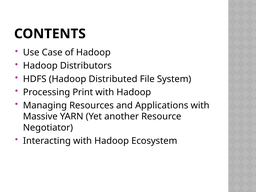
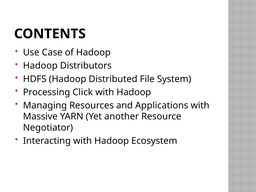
Print: Print -> Click
